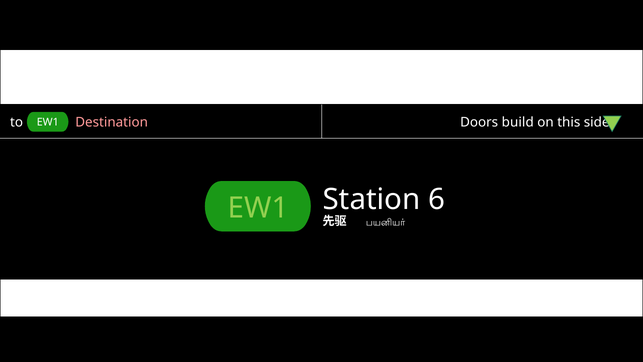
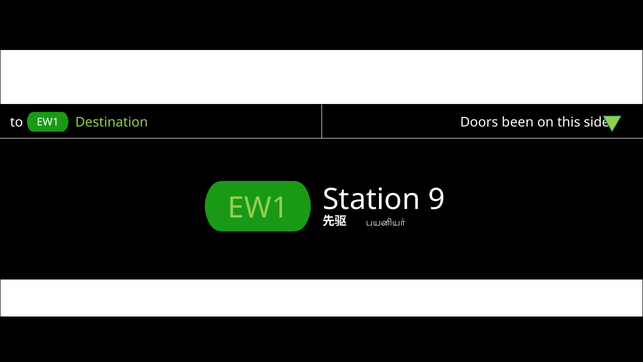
Destination colour: pink -> light green
build: build -> been
6: 6 -> 9
